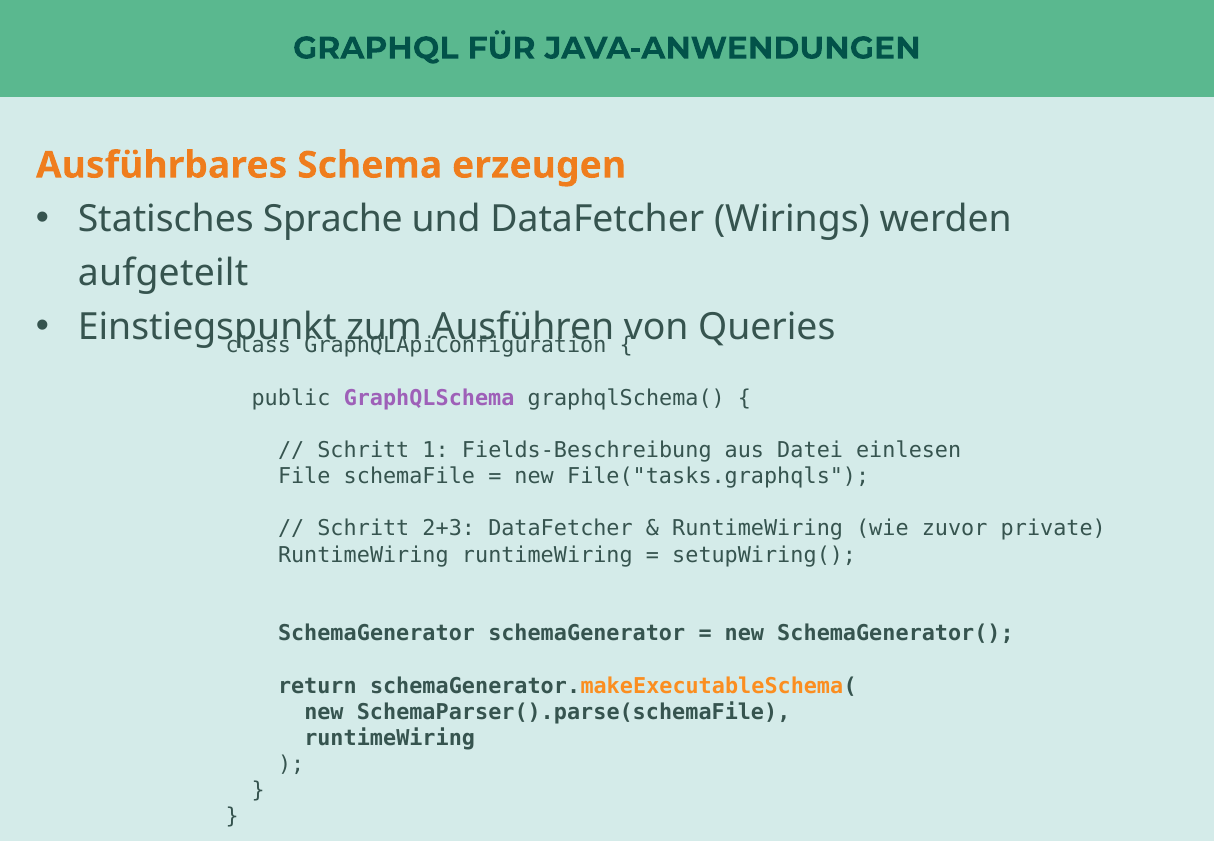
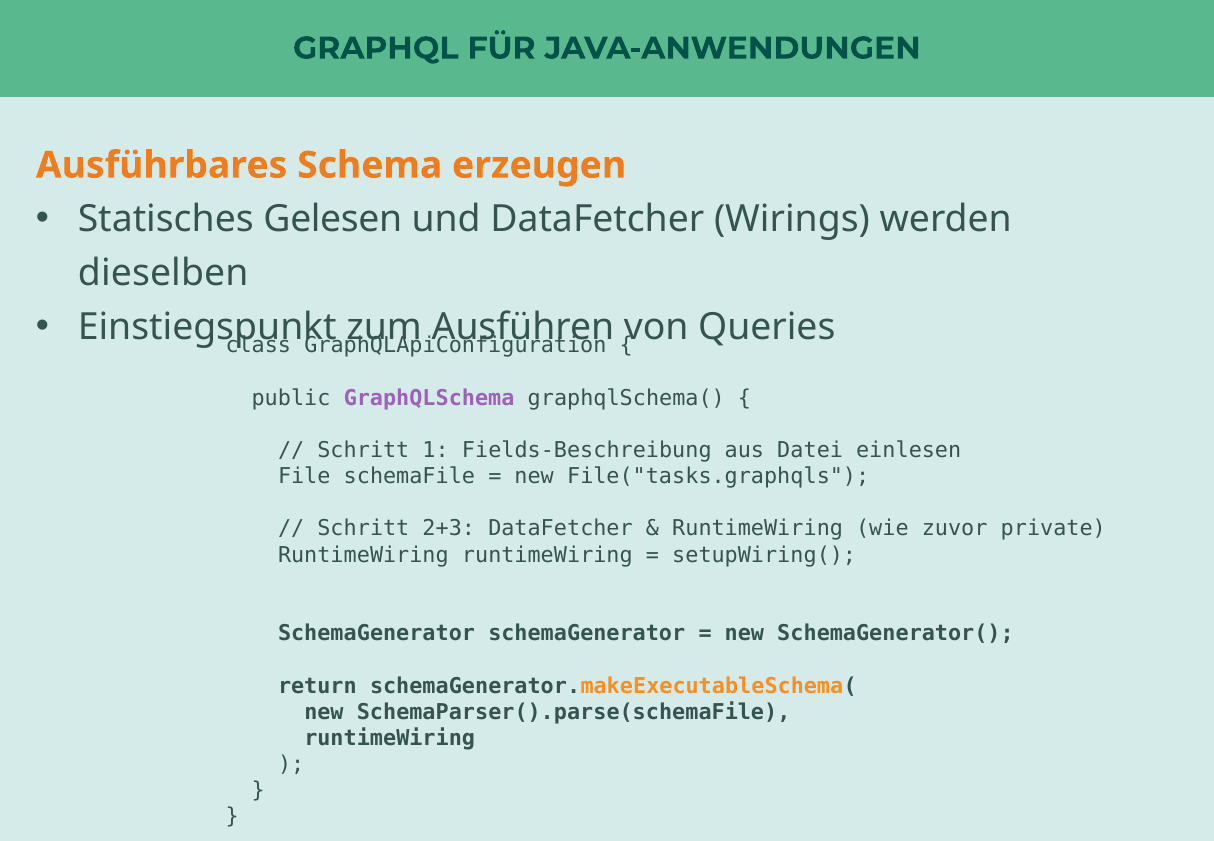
Sprache: Sprache -> Gelesen
aufgeteilt: aufgeteilt -> dieselben
